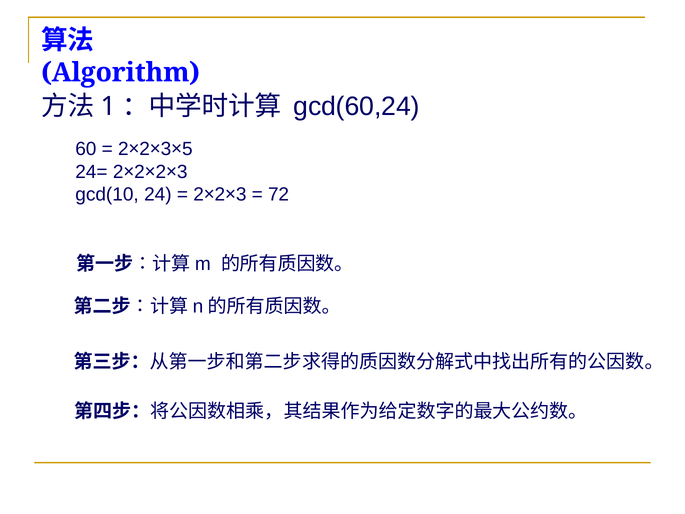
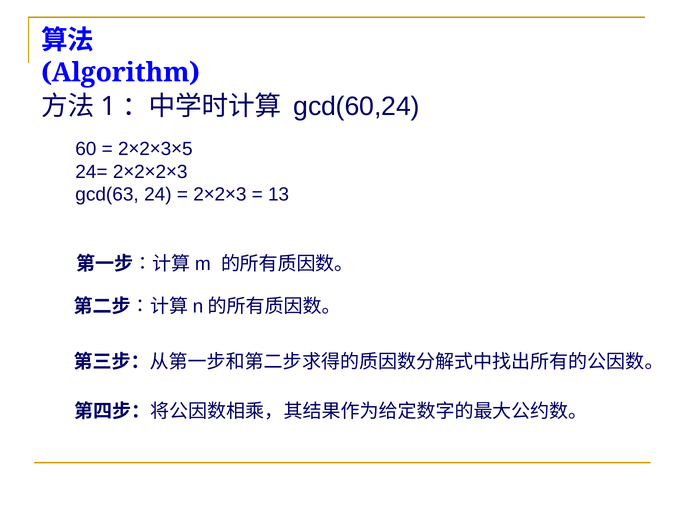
gcd(10: gcd(10 -> gcd(63
72: 72 -> 13
